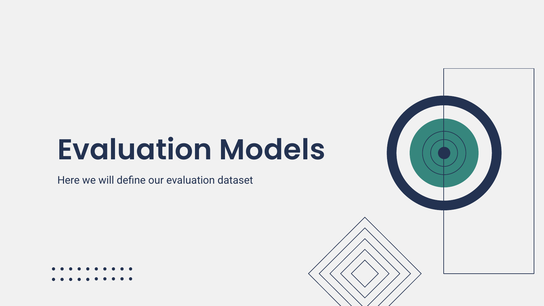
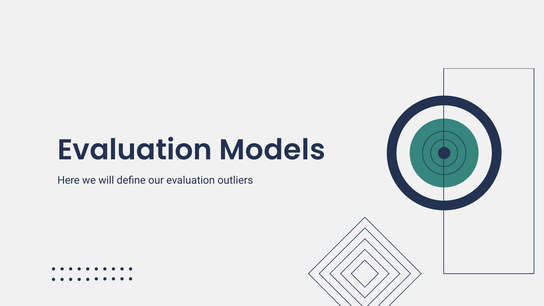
dataset: dataset -> outliers
